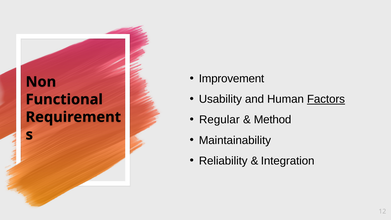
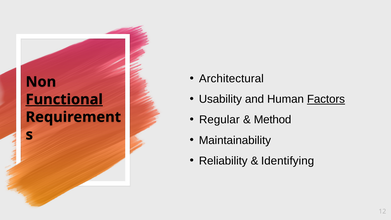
Improvement: Improvement -> Architectural
Functional underline: none -> present
Integration: Integration -> Identifying
